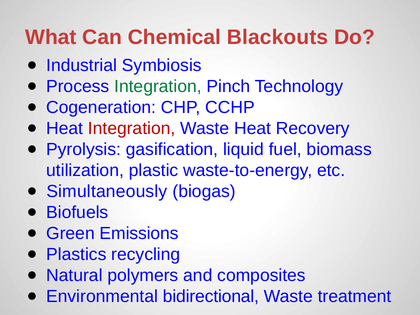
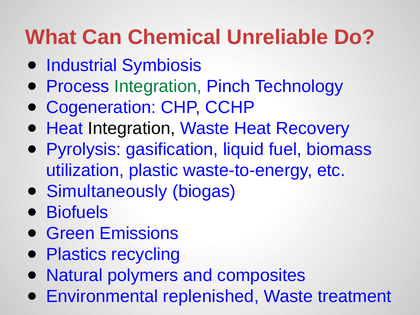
Blackouts: Blackouts -> Unreliable
Integration at (132, 128) colour: red -> black
bidirectional: bidirectional -> replenished
